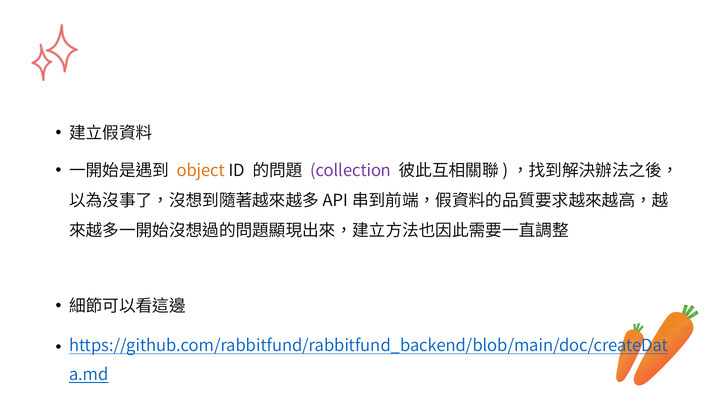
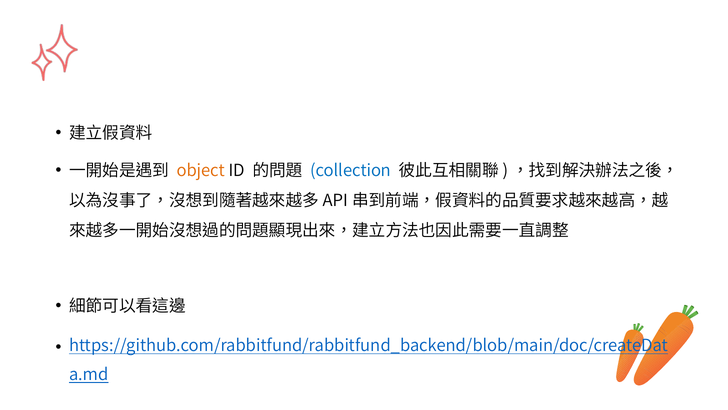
collection colour: purple -> blue
